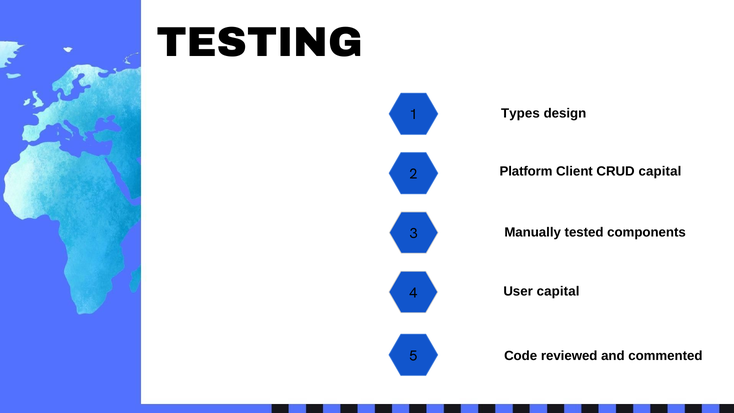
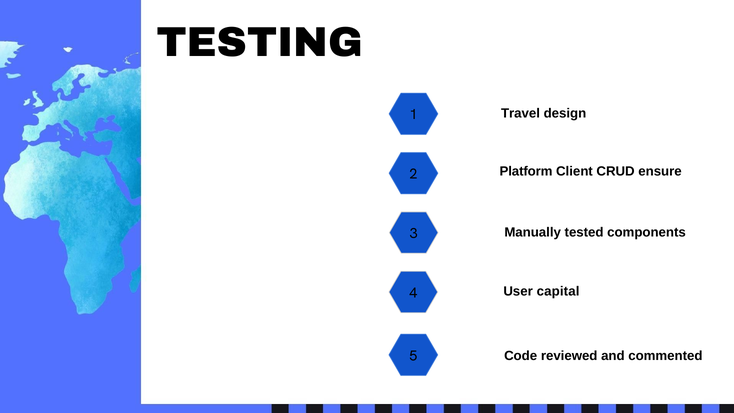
Types: Types -> Travel
CRUD capital: capital -> ensure
